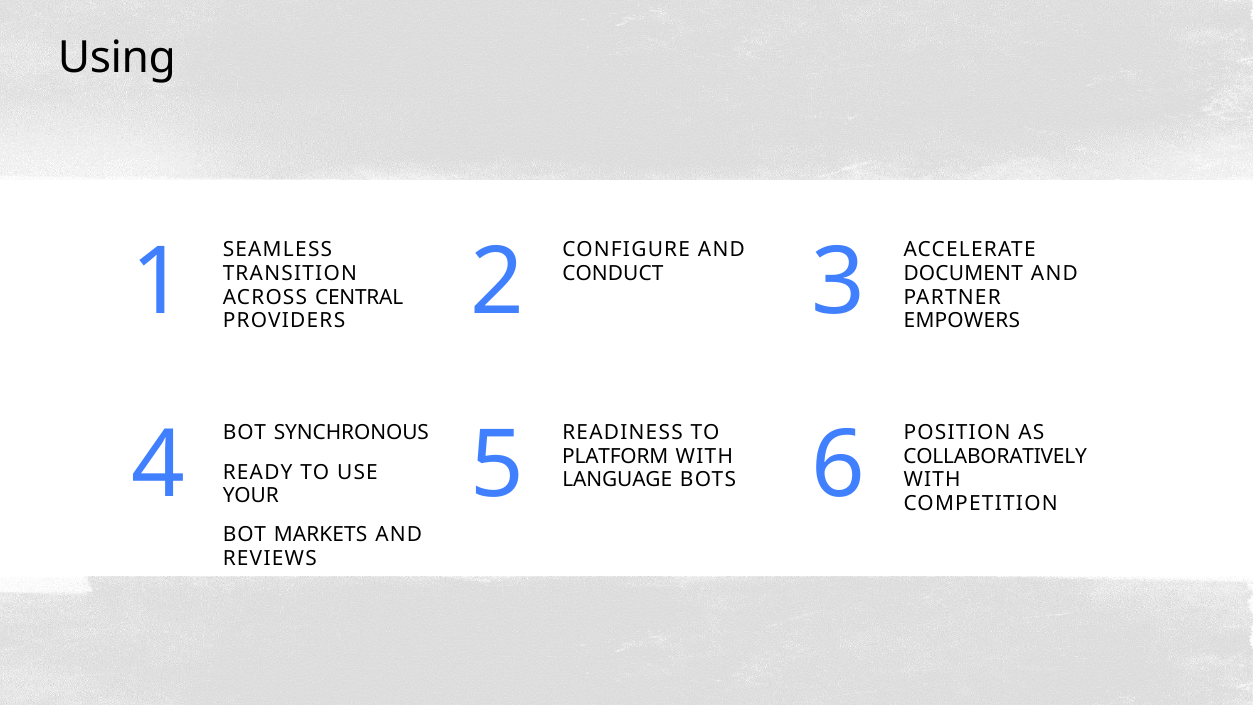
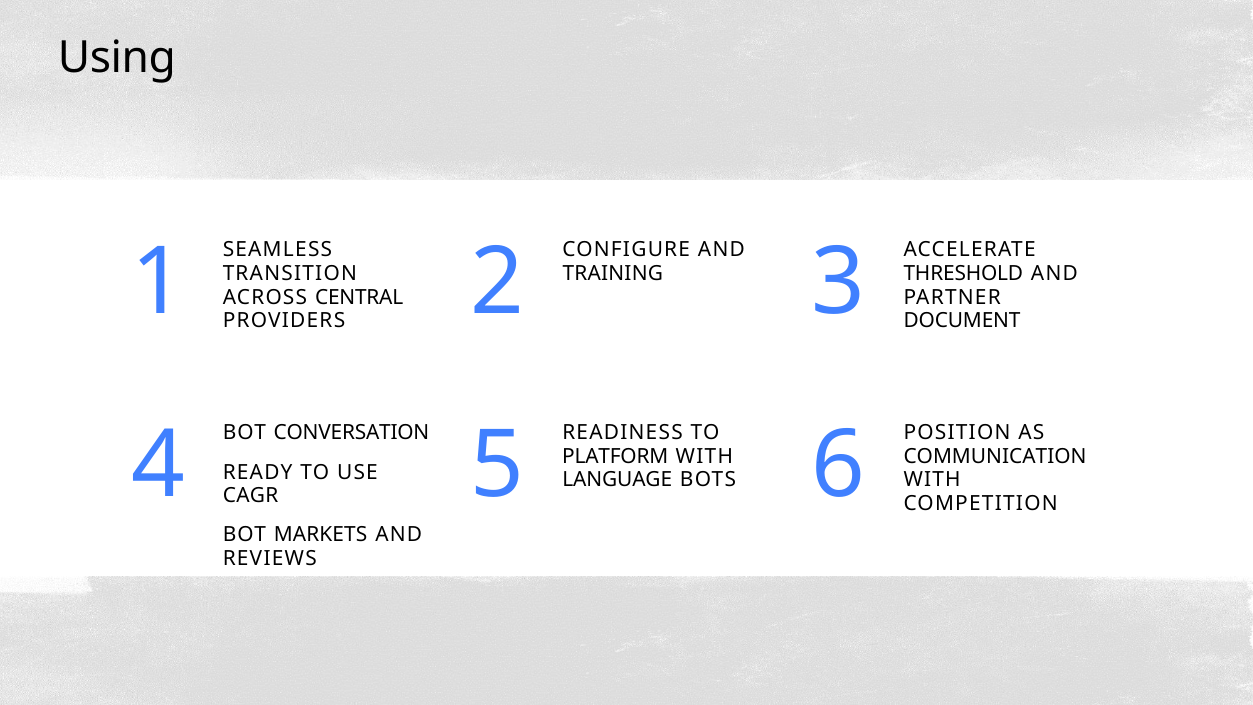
CONDUCT: CONDUCT -> TRAINING
DOCUMENT: DOCUMENT -> THRESHOLD
EMPOWERS: EMPOWERS -> DOCUMENT
SYNCHRONOUS: SYNCHRONOUS -> CONVERSATION
COLLABORATIVELY: COLLABORATIVELY -> COMMUNICATION
YOUR: YOUR -> CAGR
